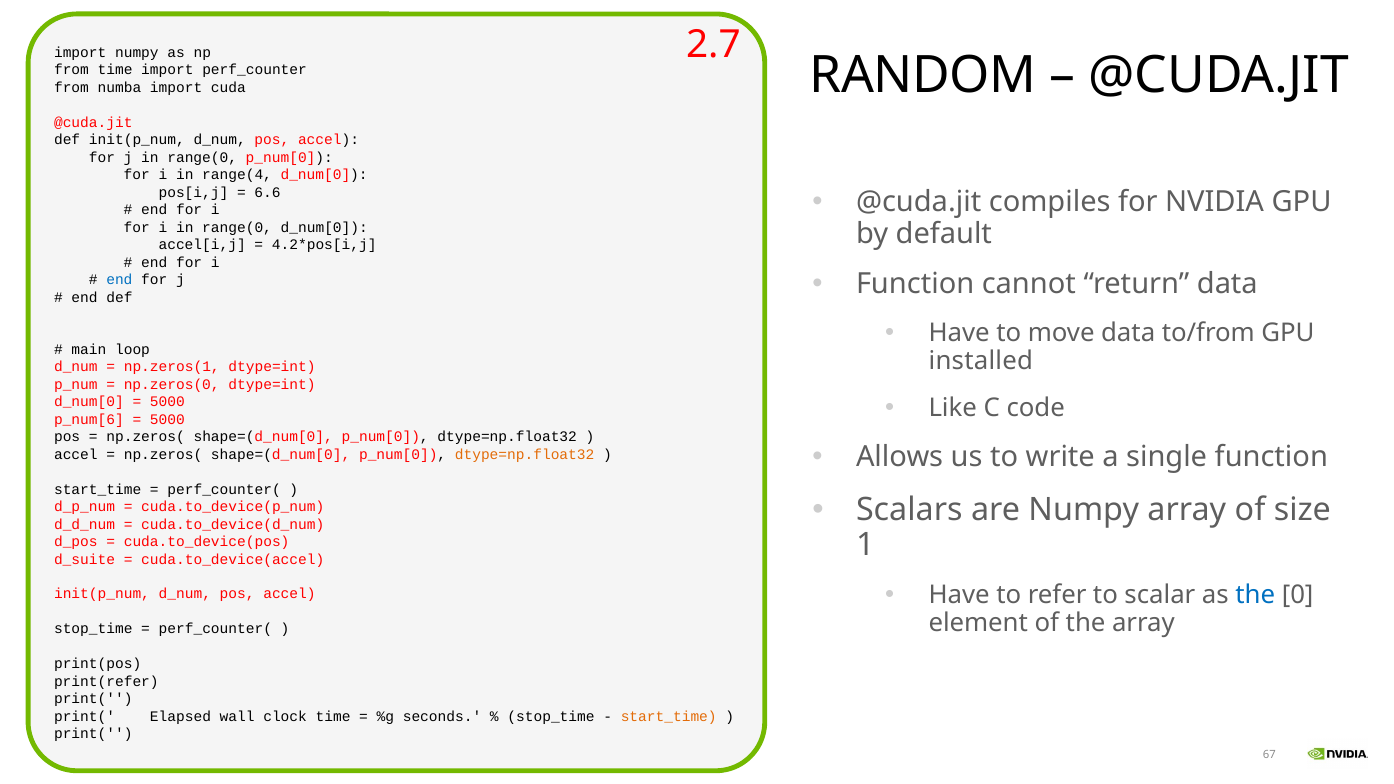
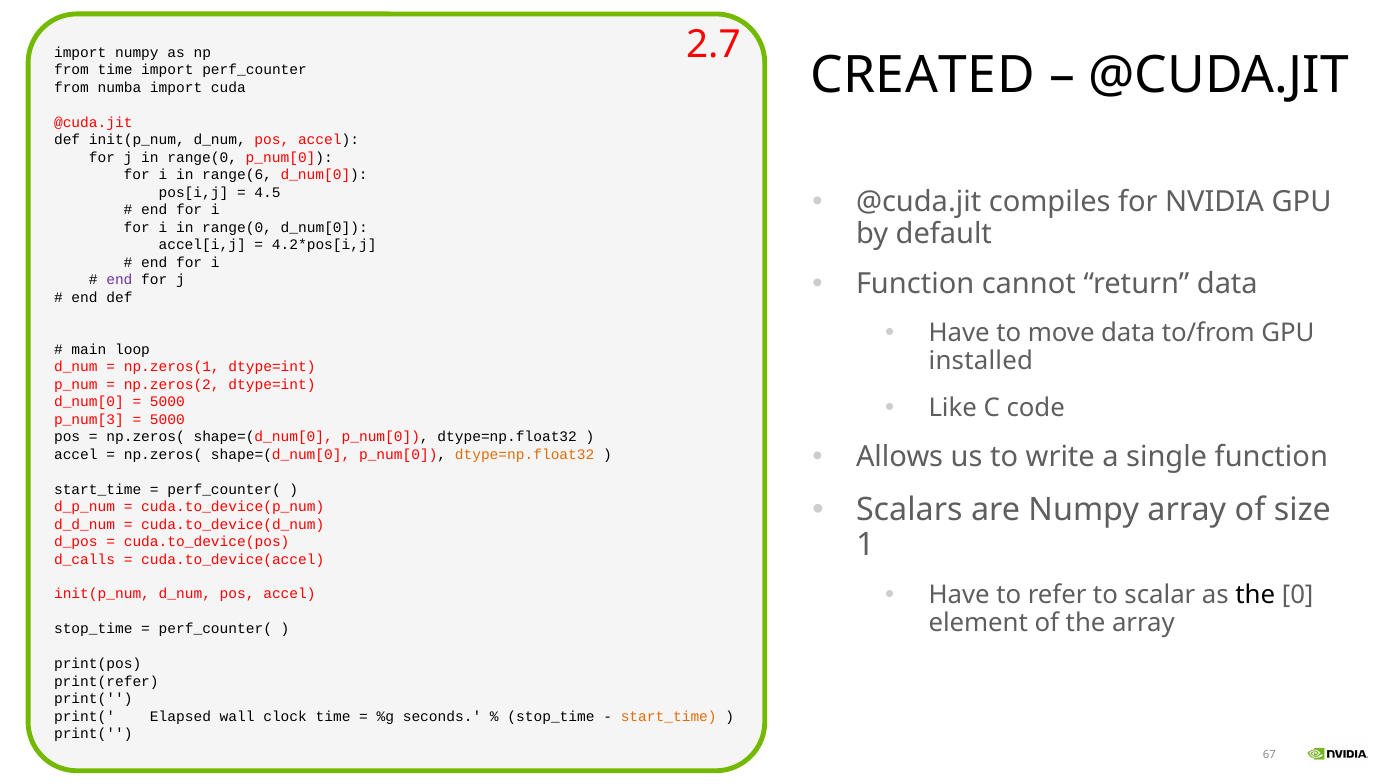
RANDOM: RANDOM -> CREATED
range(4: range(4 -> range(6
6.6: 6.6 -> 4.5
end at (119, 280) colour: blue -> purple
np.zeros(0: np.zeros(0 -> np.zeros(2
p_num[6: p_num[6 -> p_num[3
d_suite: d_suite -> d_calls
the at (1255, 596) colour: blue -> black
